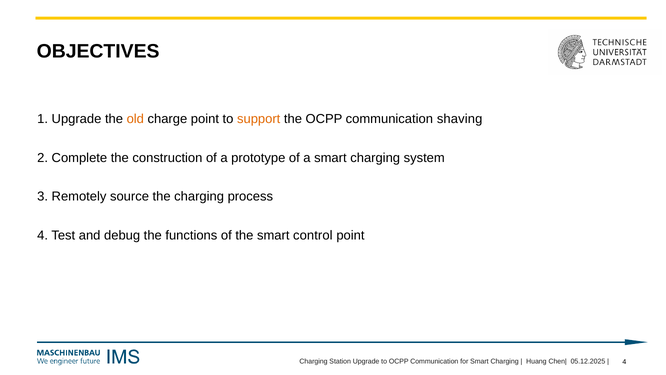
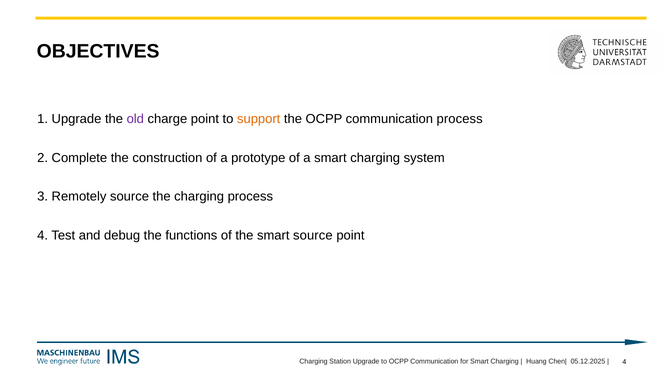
old colour: orange -> purple
communication shaving: shaving -> process
smart control: control -> source
